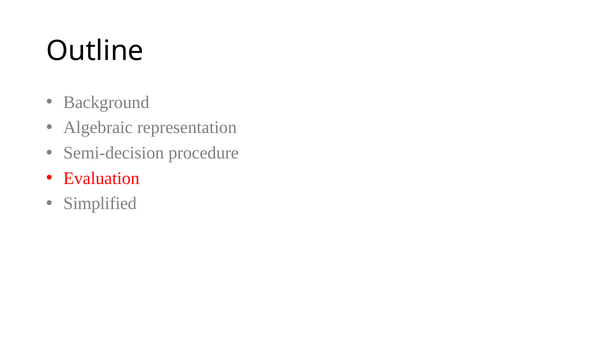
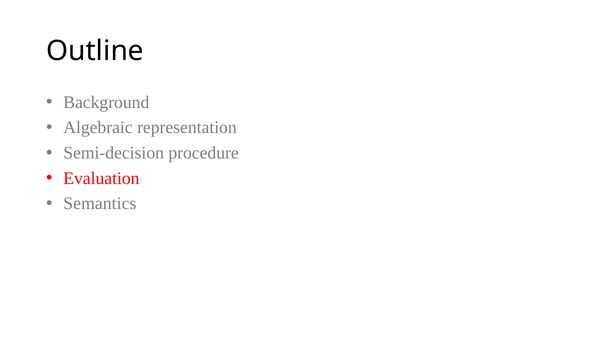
Simplified: Simplified -> Semantics
